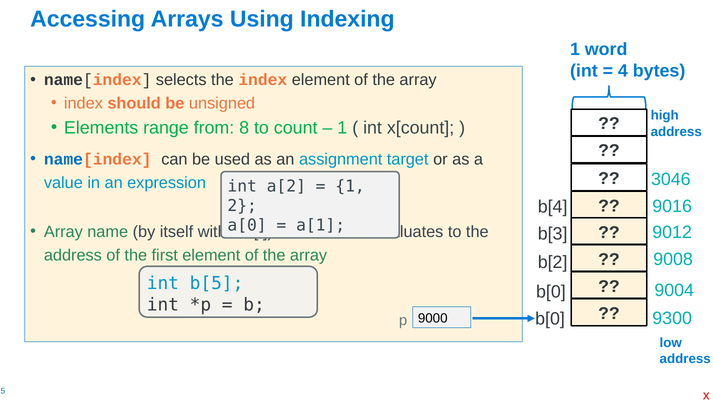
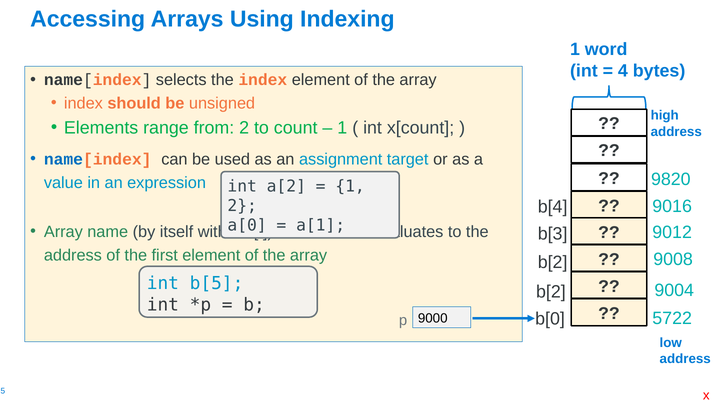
from 8: 8 -> 2
3046: 3046 -> 9820
b[0 at (551, 292): b[0 -> b[2
9300: 9300 -> 5722
